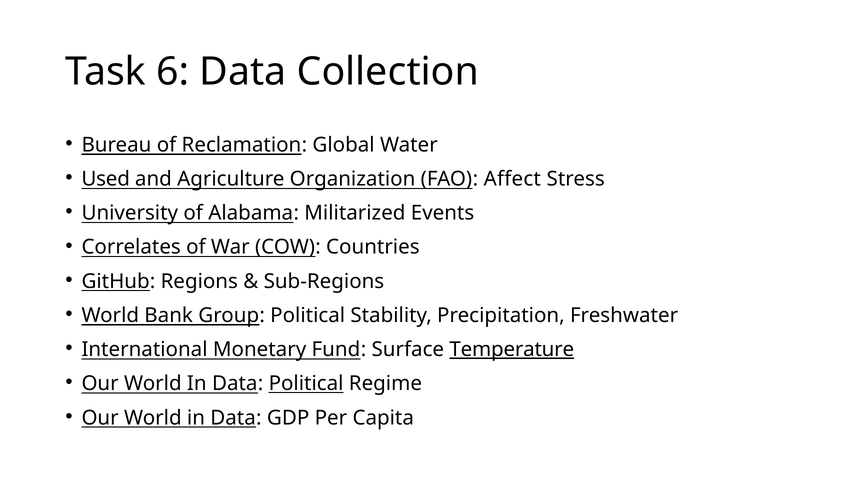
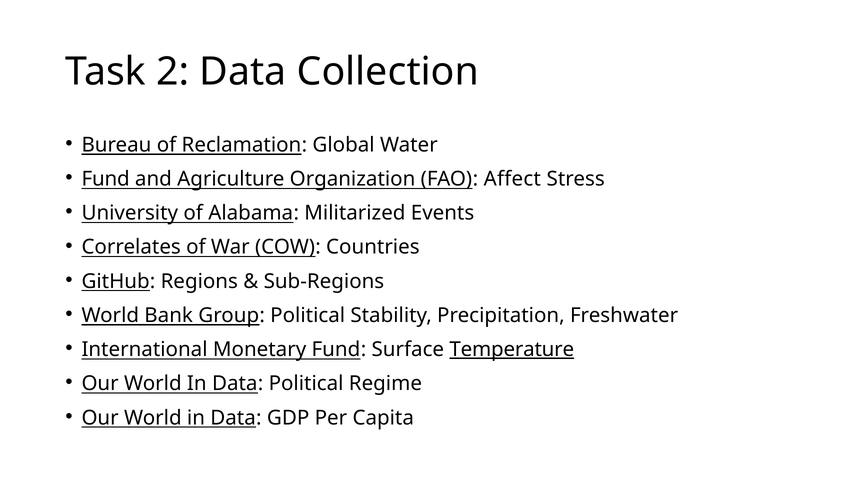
6: 6 -> 2
Used at (106, 179): Used -> Fund
Political at (306, 384) underline: present -> none
